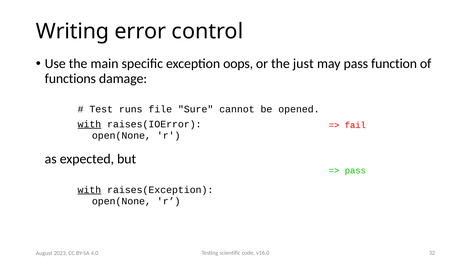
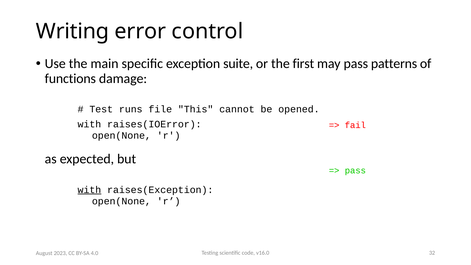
oops: oops -> suite
just: just -> first
function: function -> patterns
Sure: Sure -> This
with at (89, 124) underline: present -> none
